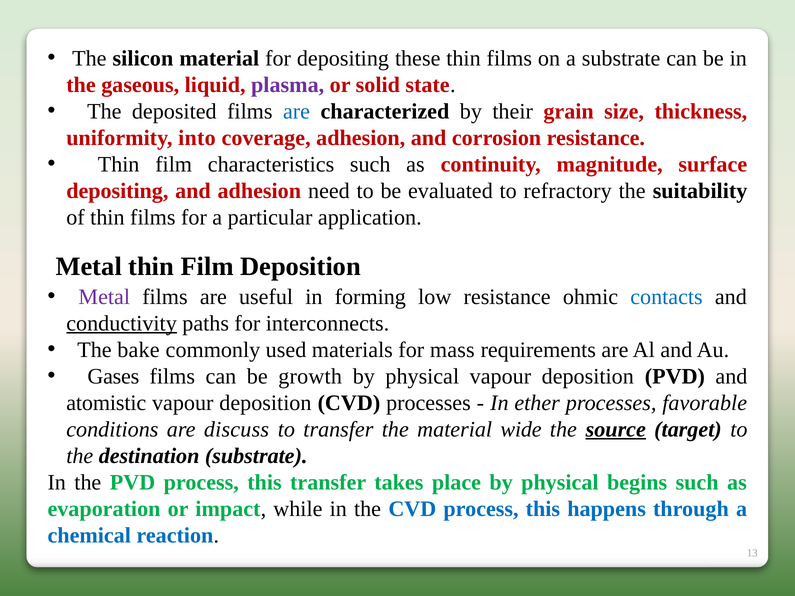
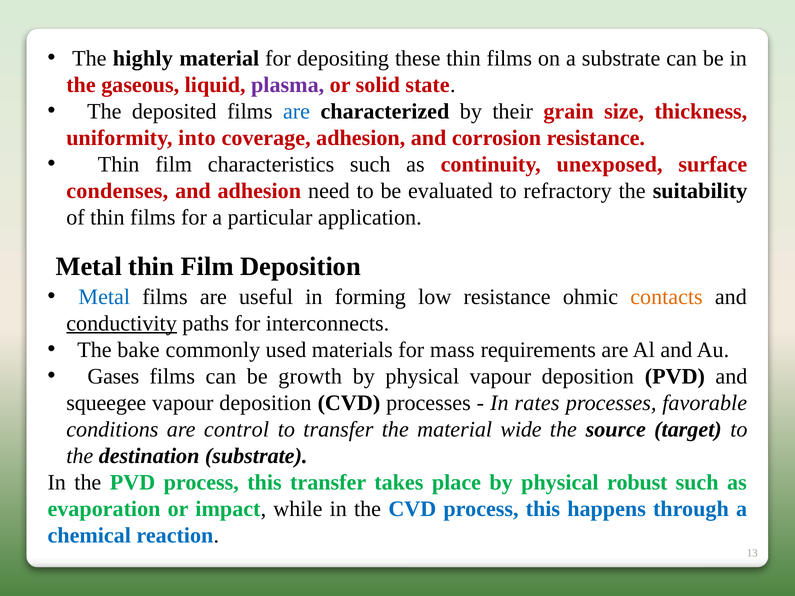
silicon: silicon -> highly
magnitude: magnitude -> unexposed
depositing at (117, 191): depositing -> condenses
Metal at (104, 297) colour: purple -> blue
contacts colour: blue -> orange
atomistic: atomistic -> squeegee
ether: ether -> rates
discuss: discuss -> control
source underline: present -> none
begins: begins -> robust
